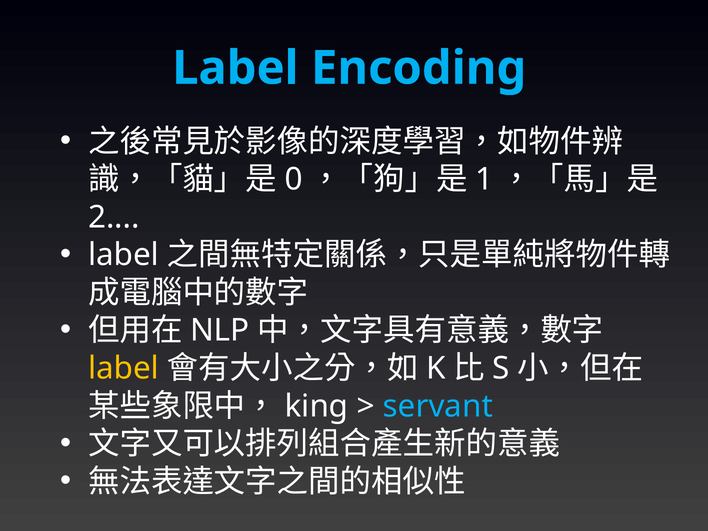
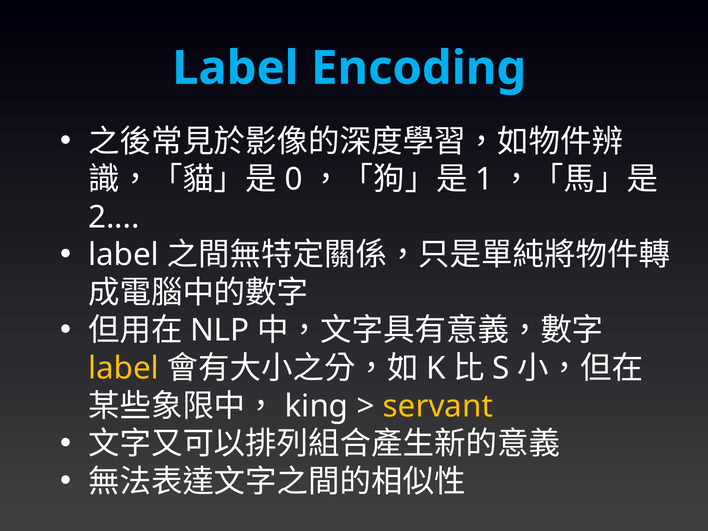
servant colour: light blue -> yellow
